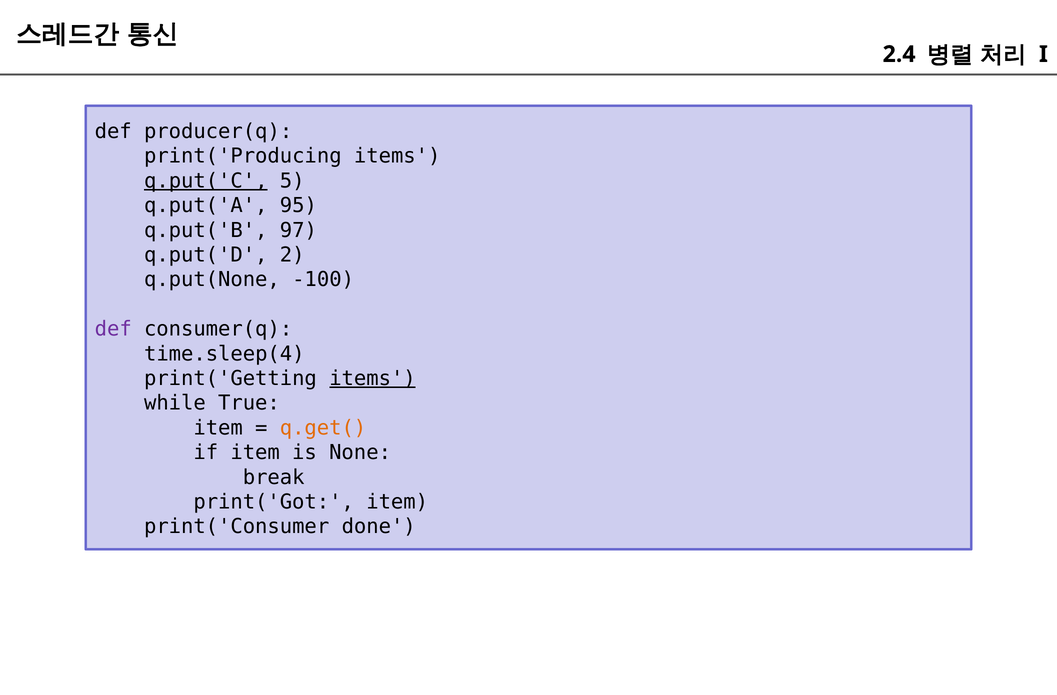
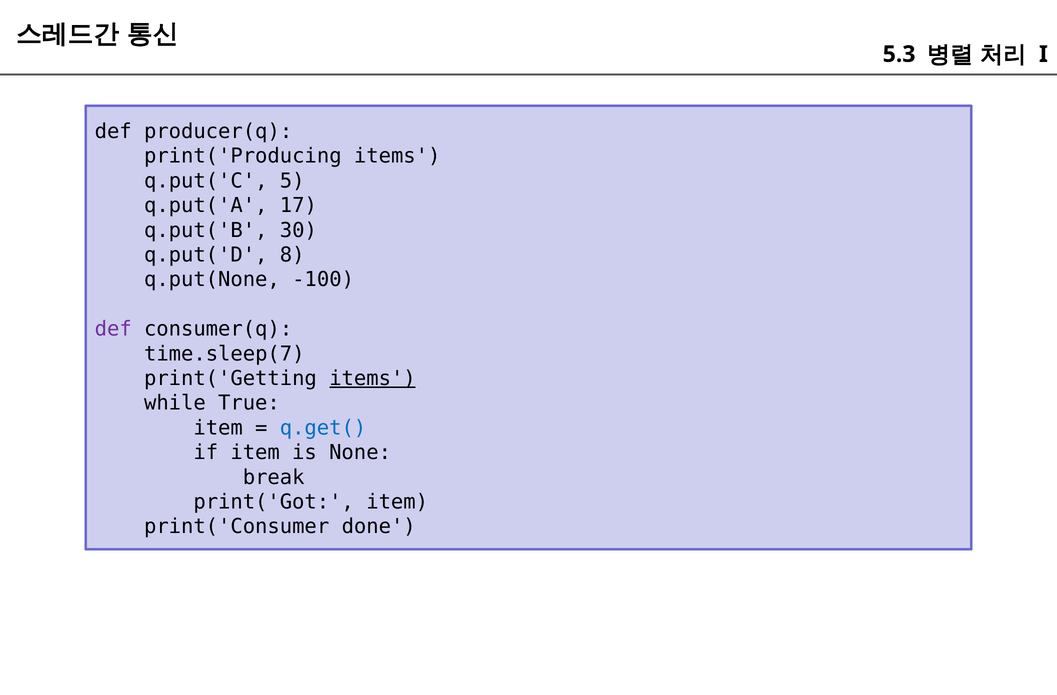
2.4: 2.4 -> 5.3
q.put('C underline: present -> none
95: 95 -> 17
97: 97 -> 30
2: 2 -> 8
time.sleep(4: time.sleep(4 -> time.sleep(7
q.get( colour: orange -> blue
